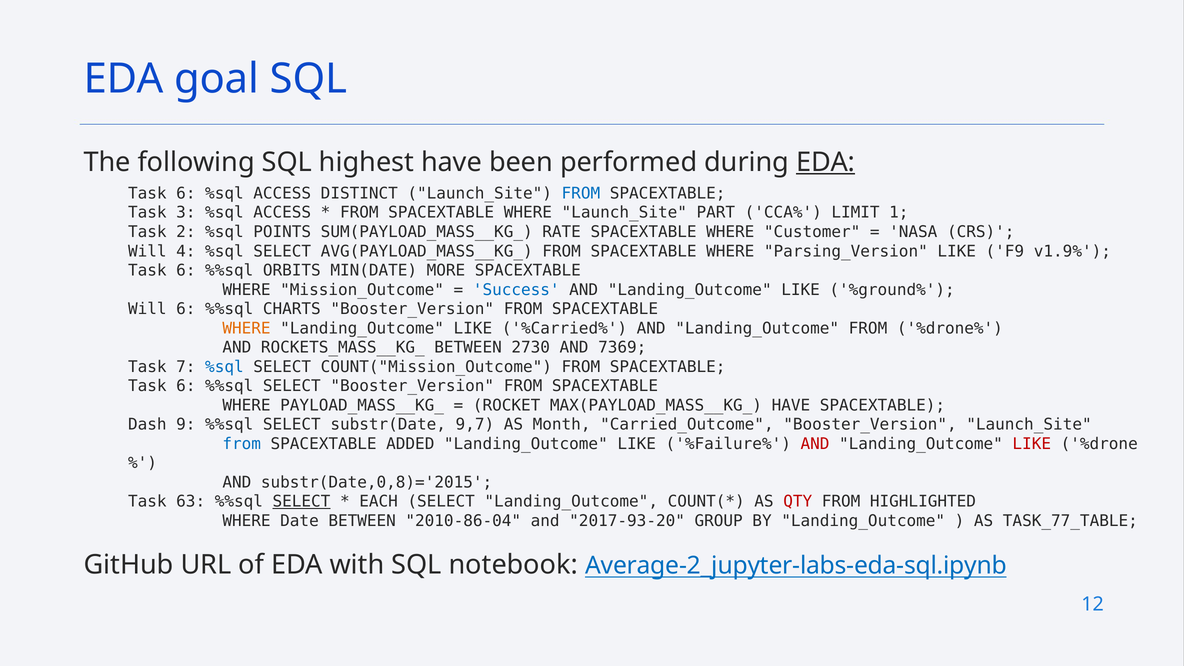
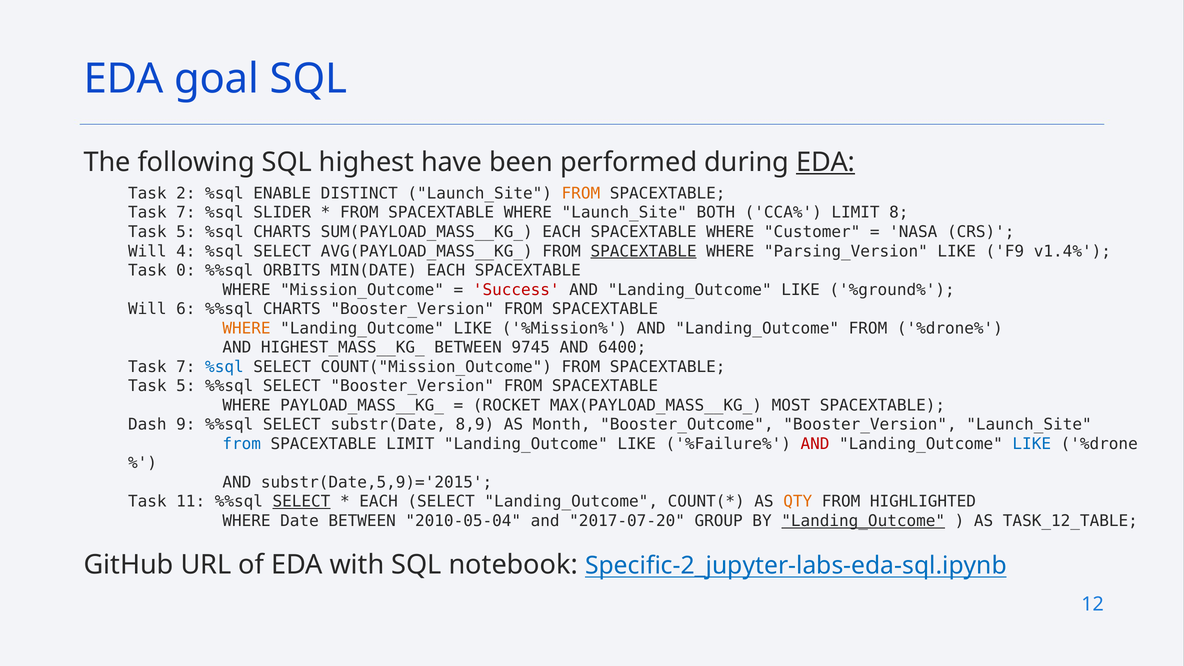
6 at (186, 193): 6 -> 2
ACCESS at (282, 193): ACCESS -> ENABLE
FROM at (581, 193) colour: blue -> orange
3 at (186, 213): 3 -> 7
ACCESS at (282, 213): ACCESS -> SLIDER
PART: PART -> BOTH
1: 1 -> 8
2 at (186, 232): 2 -> 5
%sql POINTS: POINTS -> CHARTS
SUM(PAYLOAD_MASS__KG_ RATE: RATE -> EACH
SPACEXTABLE at (644, 251) underline: none -> present
v1.9%: v1.9% -> v1.4%
6 at (186, 270): 6 -> 0
MIN(DATE MORE: MORE -> EACH
Success colour: blue -> red
%Carried%: %Carried% -> %Mission%
ROCKETS_MASS__KG_: ROCKETS_MASS__KG_ -> HIGHEST_MASS__KG_
2730: 2730 -> 9745
7369: 7369 -> 6400
6 at (186, 386): 6 -> 5
MAX(PAYLOAD_MASS__KG_ HAVE: HAVE -> MOST
9,7: 9,7 -> 8,9
Carried_Outcome: Carried_Outcome -> Booster_Outcome
SPACEXTABLE ADDED: ADDED -> LIMIT
LIKE at (1032, 444) colour: red -> blue
substr(Date,0,8)='2015: substr(Date,0,8)='2015 -> substr(Date,5,9)='2015
63: 63 -> 11
QTY colour: red -> orange
2010-86-04: 2010-86-04 -> 2010-05-04
2017-93-20: 2017-93-20 -> 2017-07-20
Landing_Outcome at (863, 521) underline: none -> present
TASK_77_TABLE: TASK_77_TABLE -> TASK_12_TABLE
Average-2_jupyter-labs-eda-sql.ipynb: Average-2_jupyter-labs-eda-sql.ipynb -> Specific-2_jupyter-labs-eda-sql.ipynb
